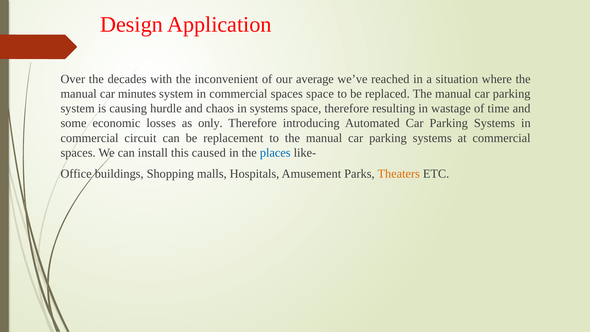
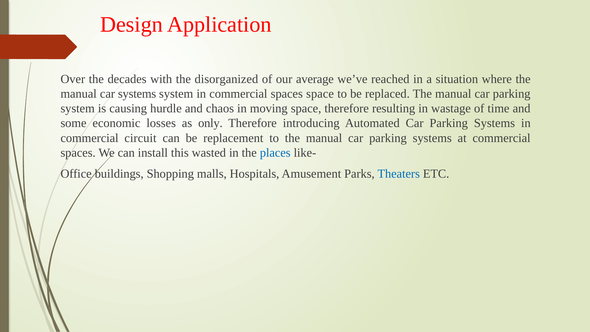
inconvenient: inconvenient -> disorganized
car minutes: minutes -> systems
in systems: systems -> moving
caused: caused -> wasted
Theaters colour: orange -> blue
